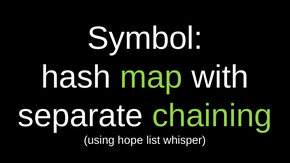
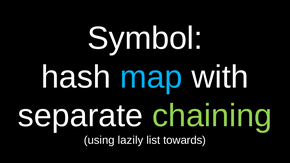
map colour: light green -> light blue
hope: hope -> lazily
whisper: whisper -> towards
